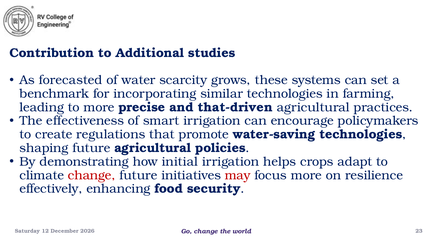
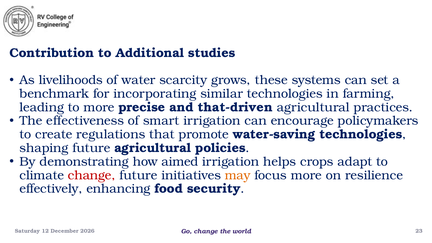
forecasted: forecasted -> livelihoods
initial: initial -> aimed
may colour: red -> orange
